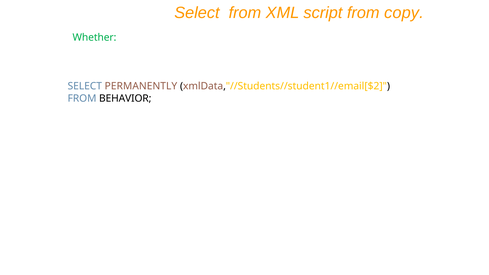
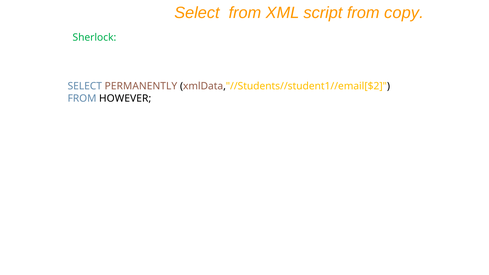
Whether: Whether -> Sherlock
BEHAVIOR: BEHAVIOR -> HOWEVER
